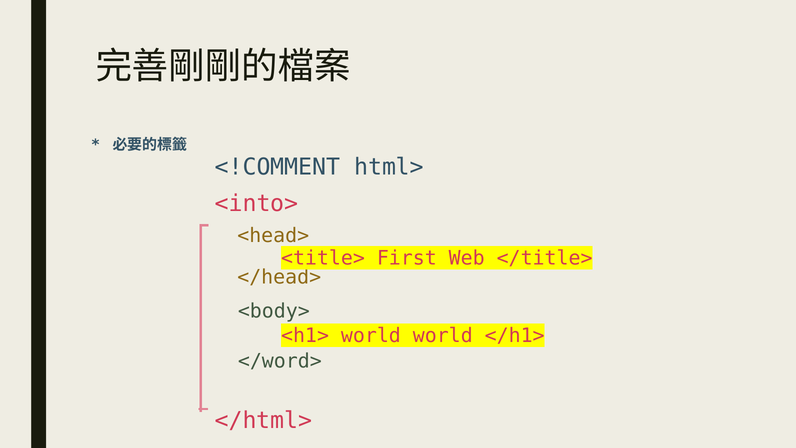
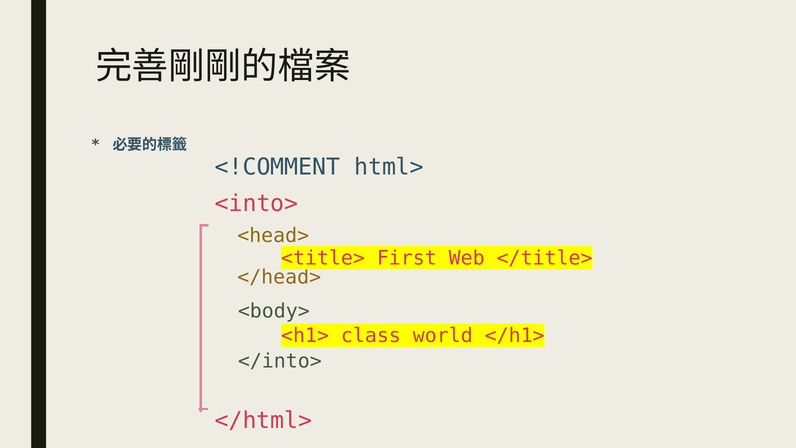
<h1> world: world -> class
</word>: </word> -> </into>
